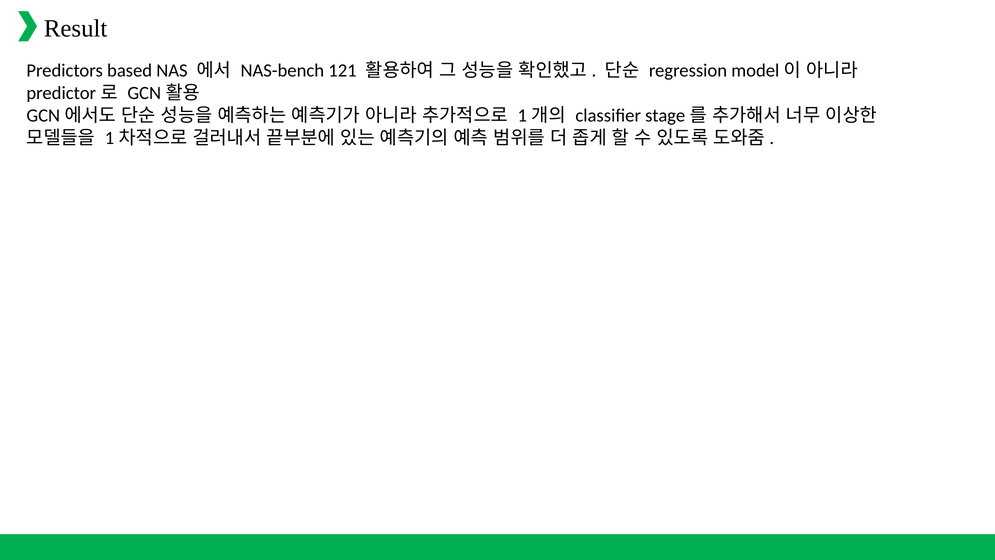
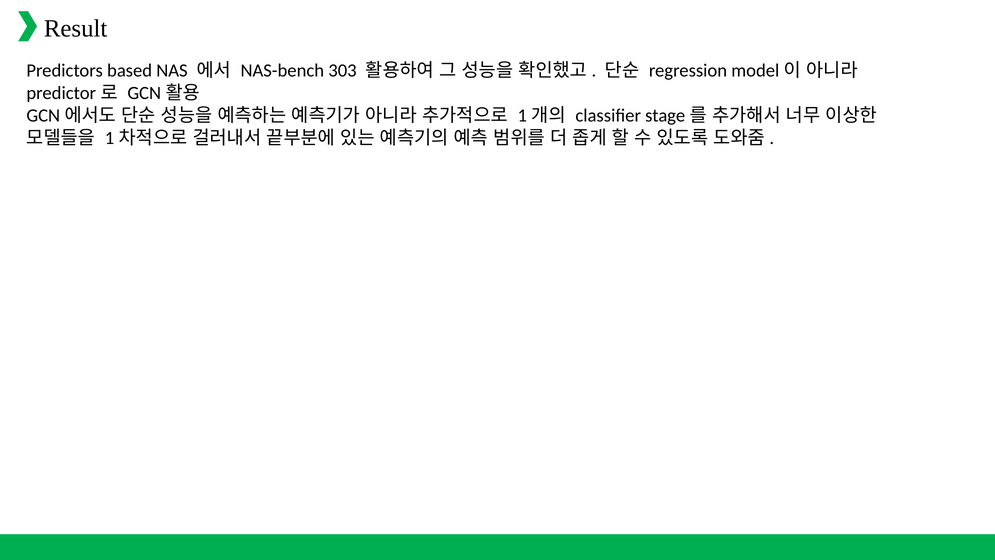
121: 121 -> 303
